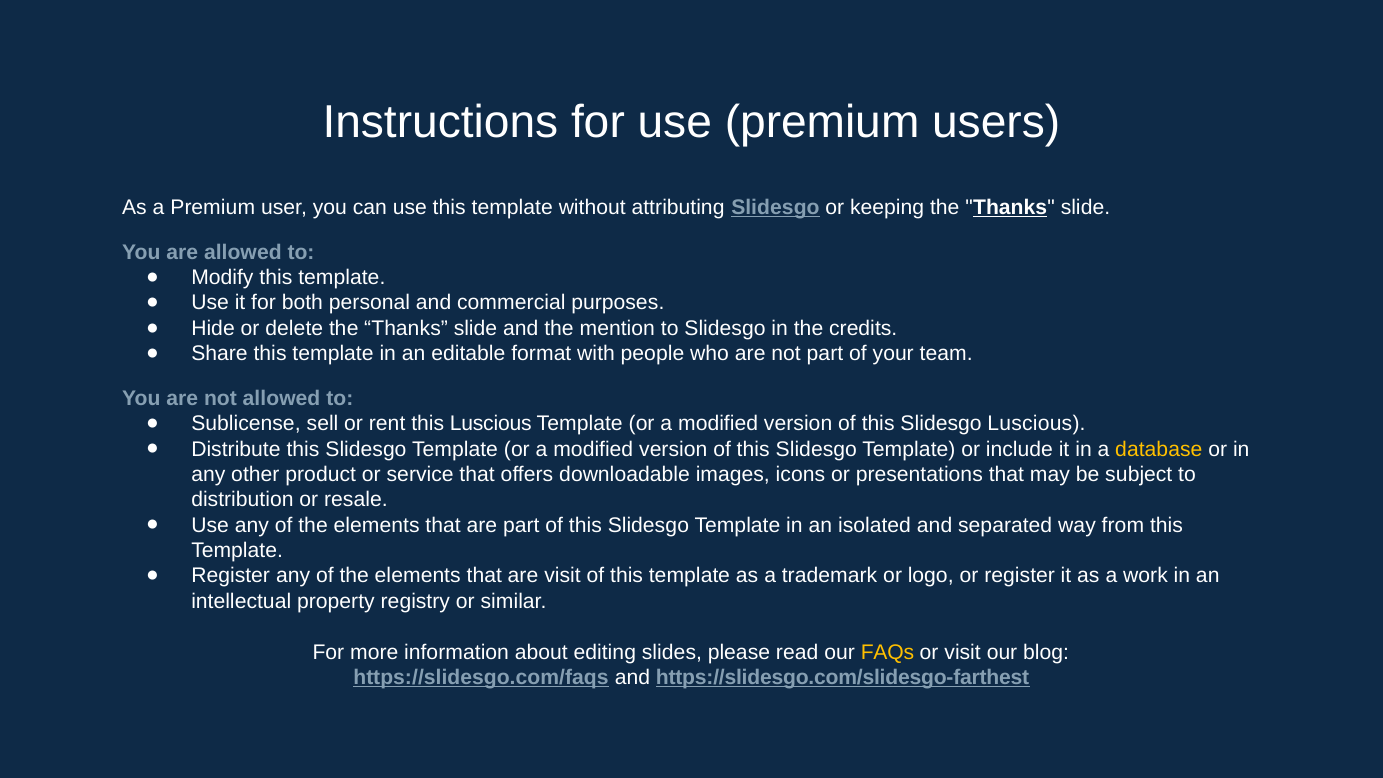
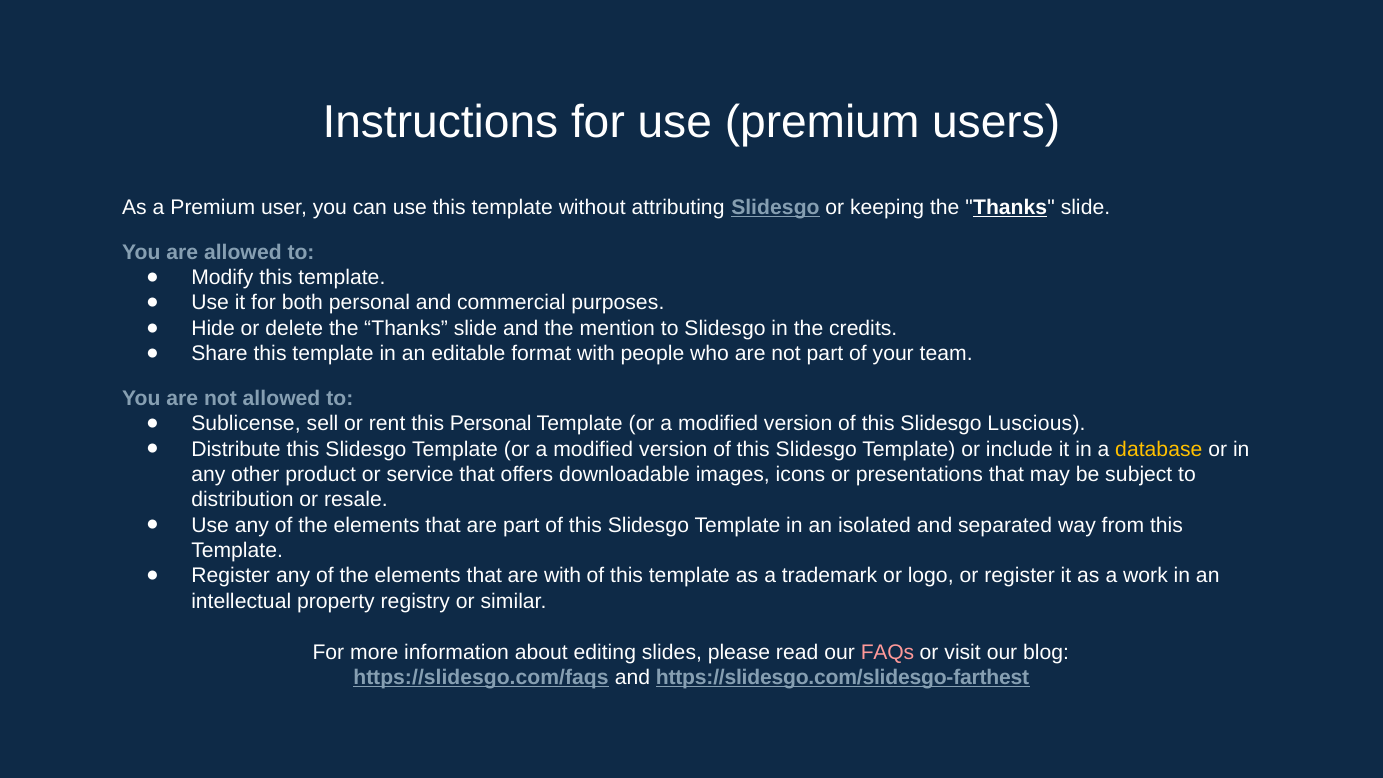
this Luscious: Luscious -> Personal
are visit: visit -> with
FAQs colour: yellow -> pink
